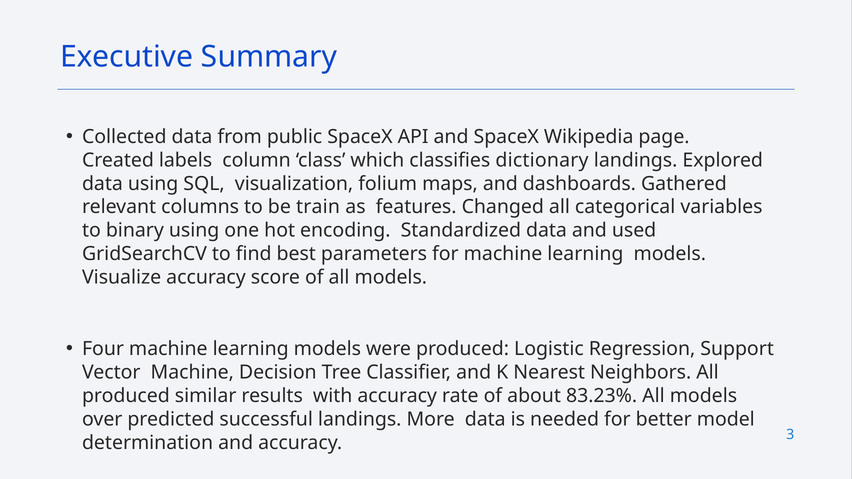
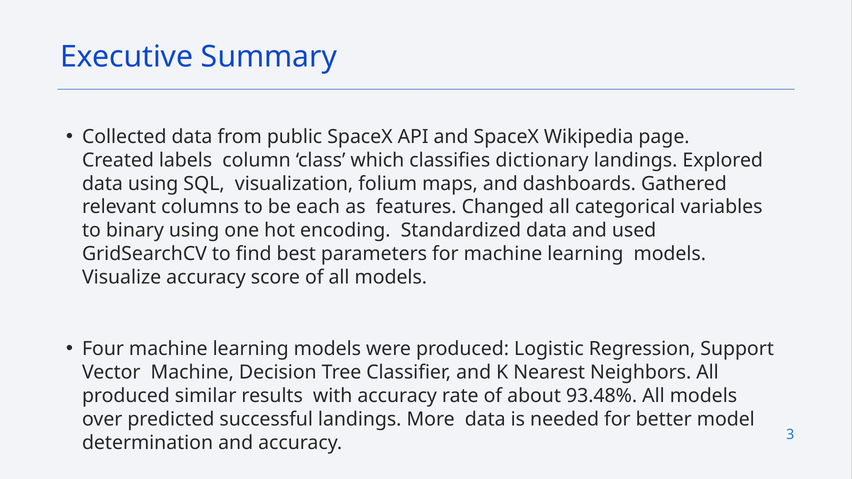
train: train -> each
83.23%: 83.23% -> 93.48%
